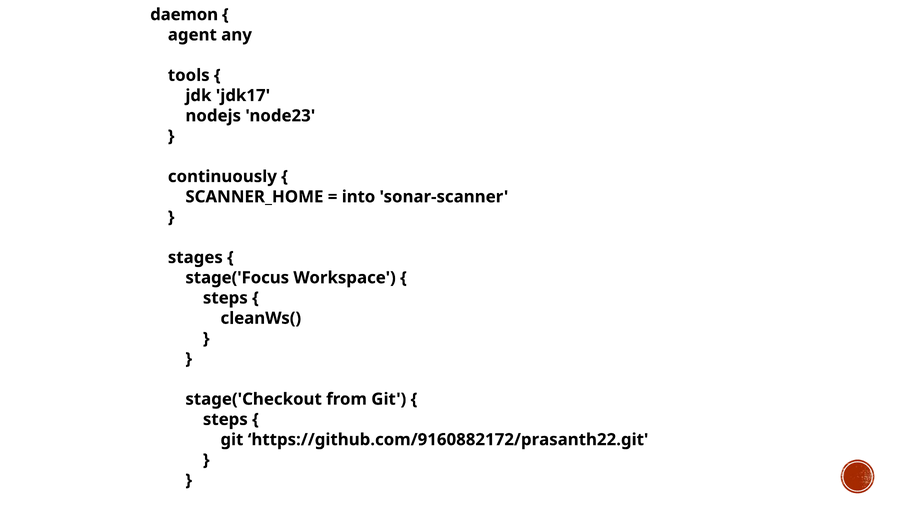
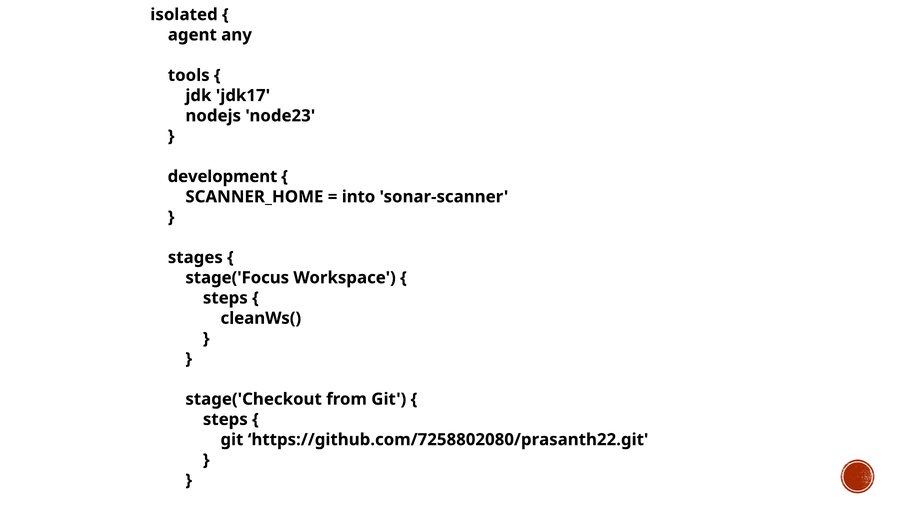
daemon: daemon -> isolated
continuously: continuously -> development
https://github.com/9160882172/prasanth22.git: https://github.com/9160882172/prasanth22.git -> https://github.com/7258802080/prasanth22.git
